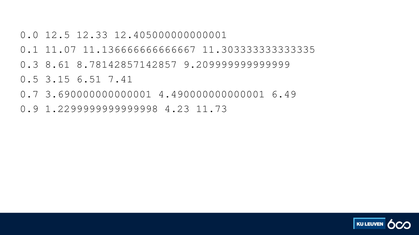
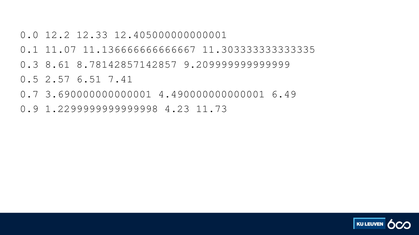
12.5: 12.5 -> 12.2
3.15: 3.15 -> 2.57
